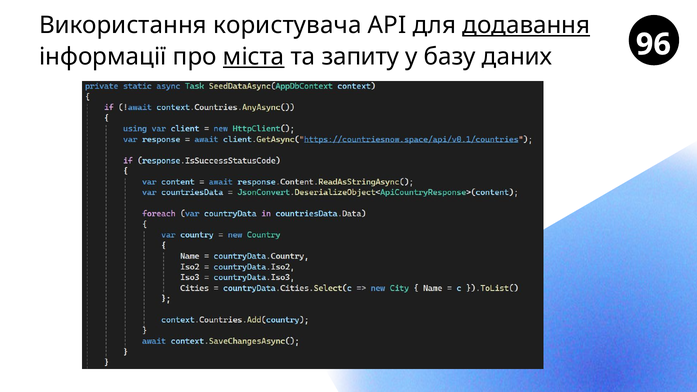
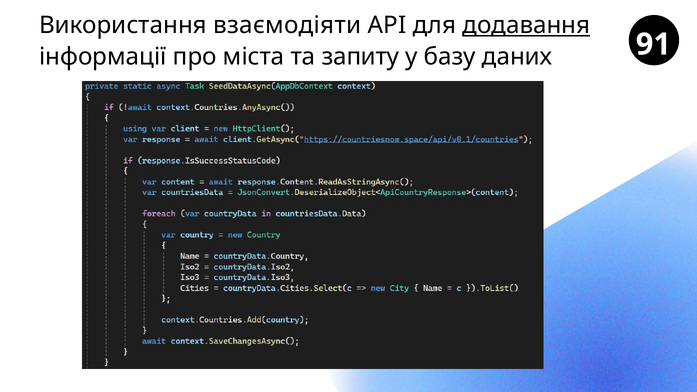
користувача: користувача -> взаємодіяти
міста underline: present -> none
96: 96 -> 91
